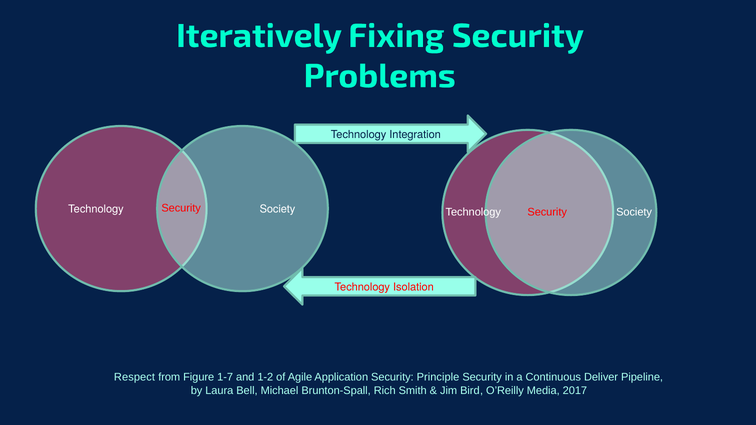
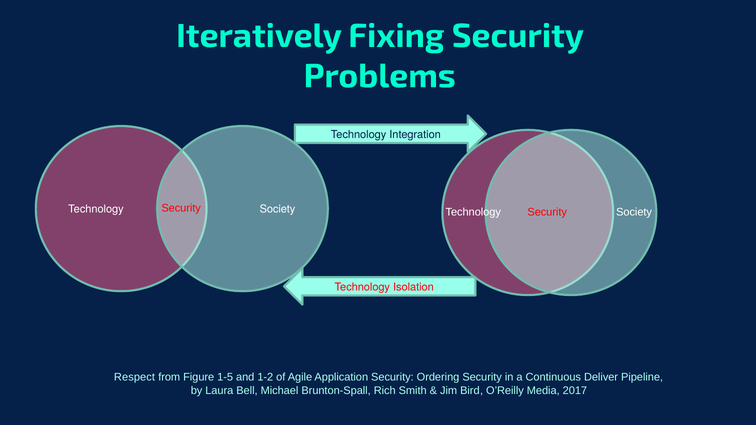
1-7: 1-7 -> 1-5
Principle: Principle -> Ordering
